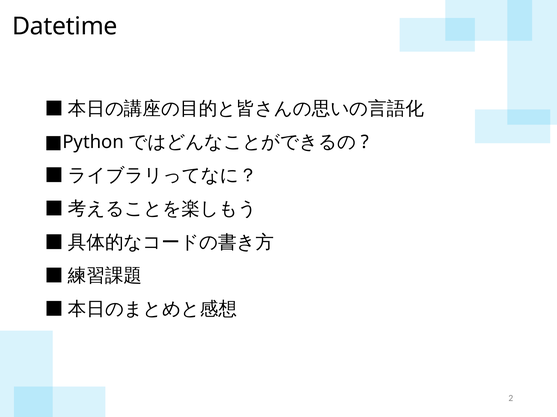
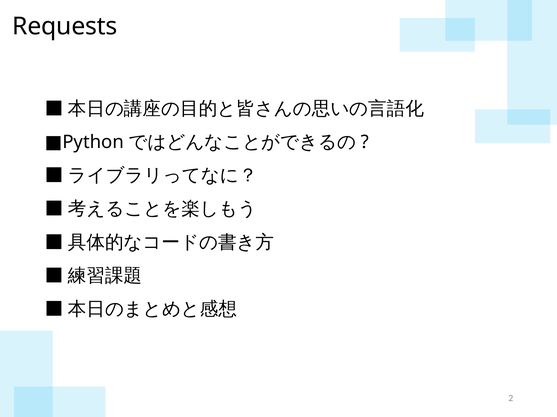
Datetime: Datetime -> Requests
